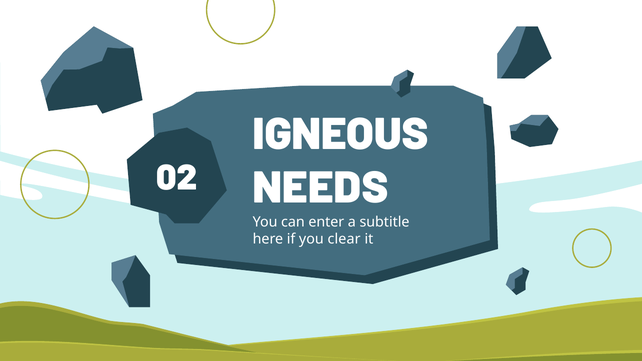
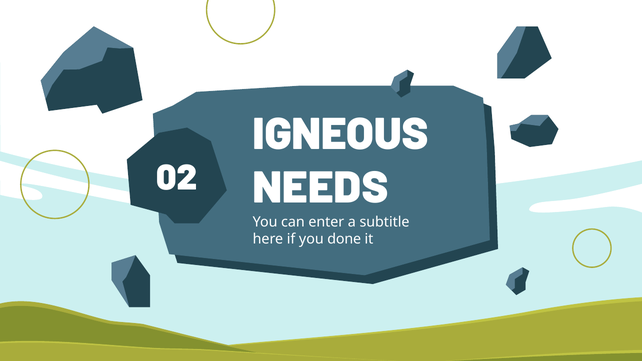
clear: clear -> done
